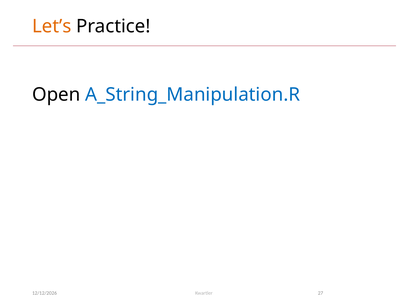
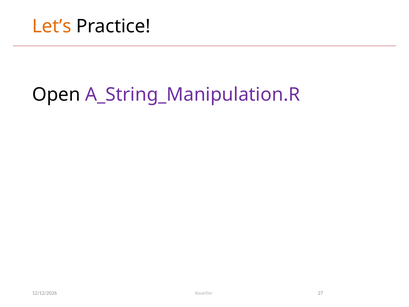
A_String_Manipulation.R colour: blue -> purple
